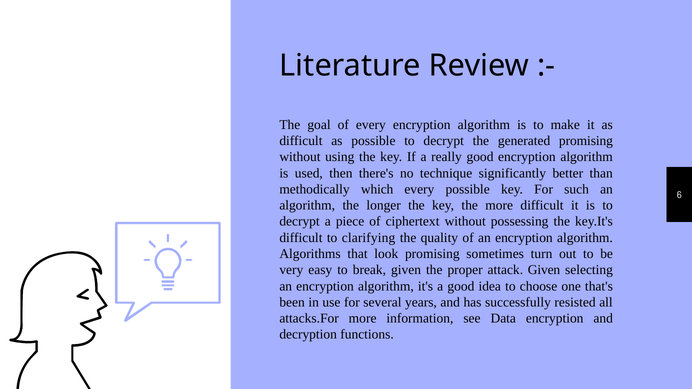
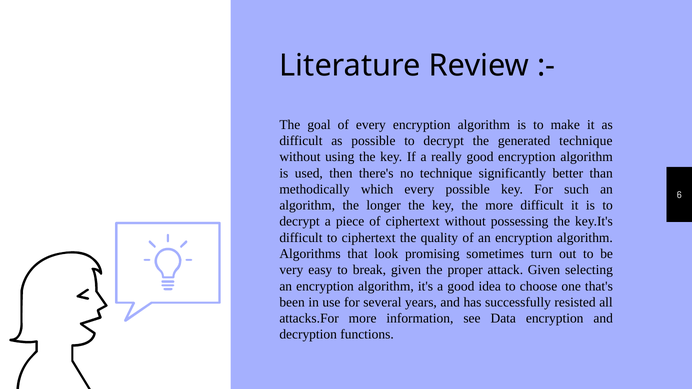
generated promising: promising -> technique
to clarifying: clarifying -> ciphertext
